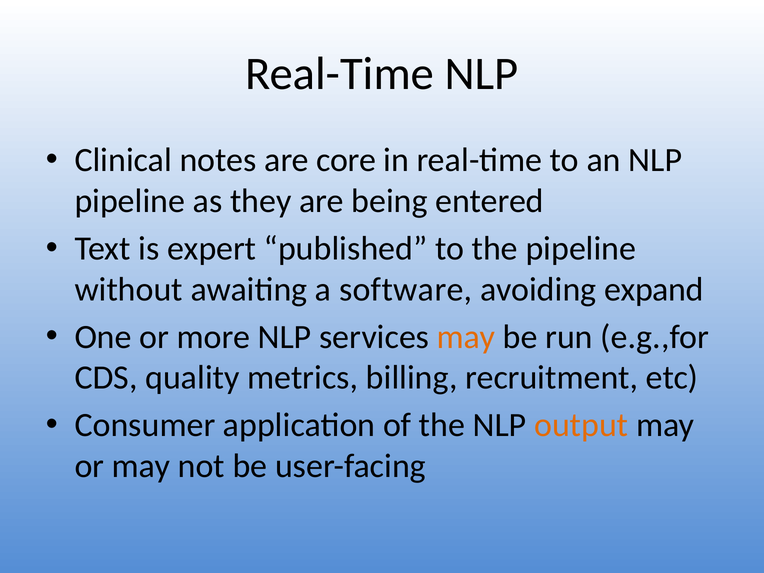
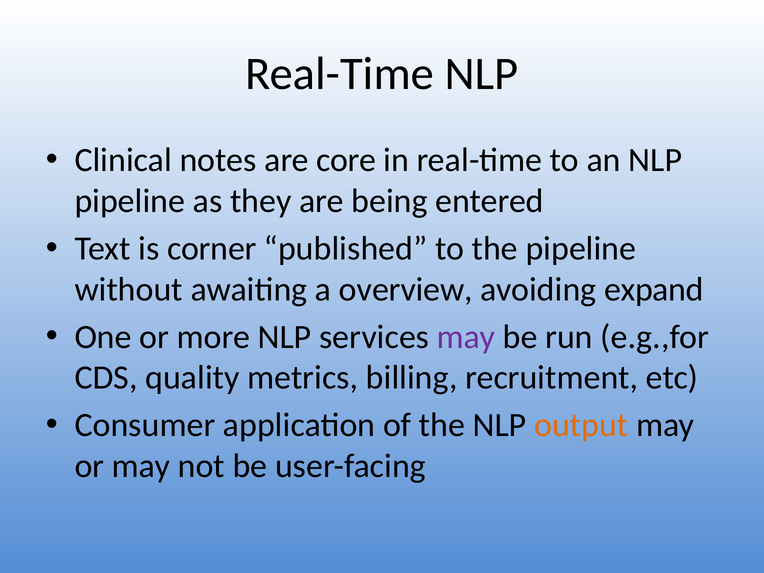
expert: expert -> corner
software: software -> overview
may at (466, 337) colour: orange -> purple
